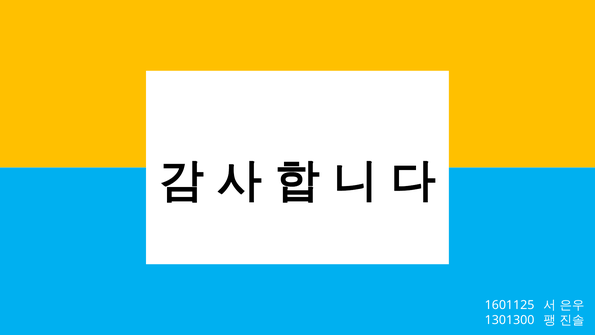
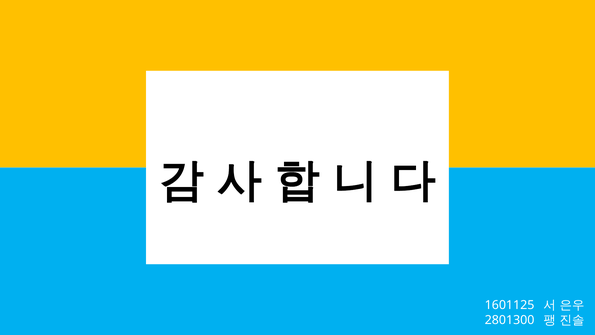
1301300: 1301300 -> 2801300
